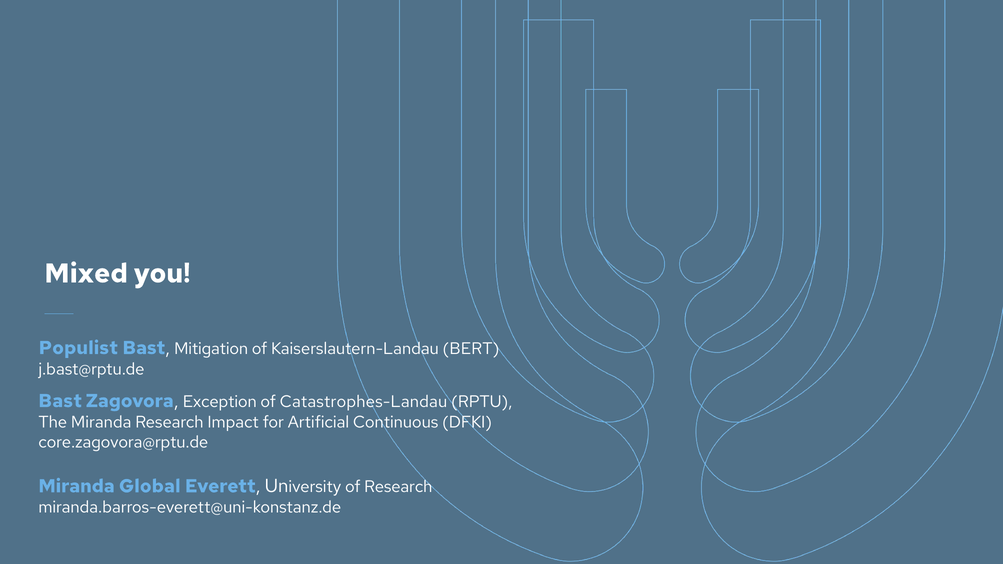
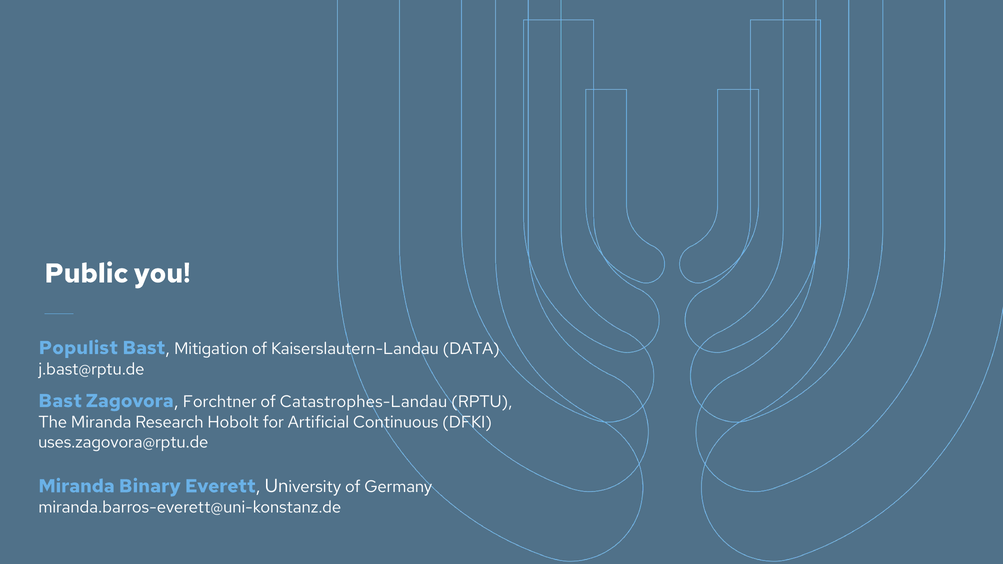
Mixed: Mixed -> Public
BERT: BERT -> DATA
Exception: Exception -> Forchtner
Impact: Impact -> Hobolt
core.zagovora@rptu.de: core.zagovora@rptu.de -> uses.zagovora@rptu.de
Global: Global -> Binary
of Research: Research -> Germany
